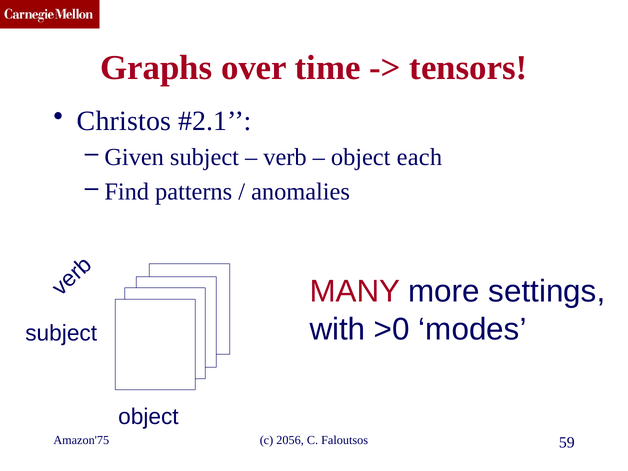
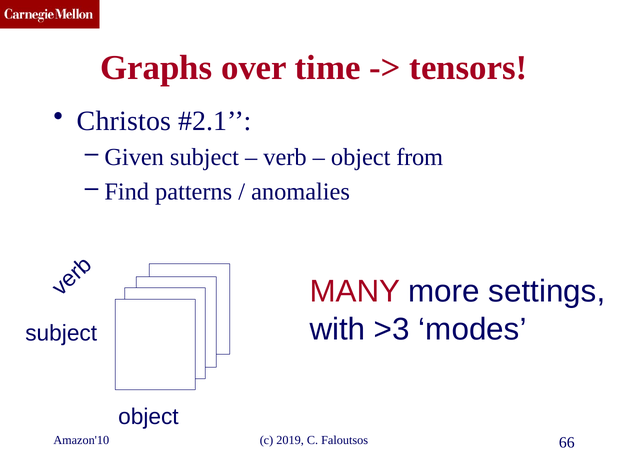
each: each -> from
>0: >0 -> >3
Amazon'75: Amazon'75 -> Amazon'10
2056: 2056 -> 2019
59: 59 -> 66
